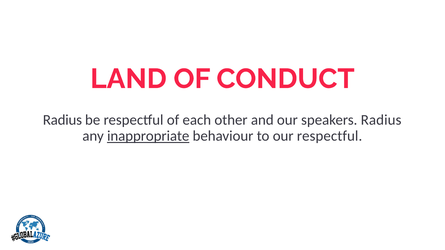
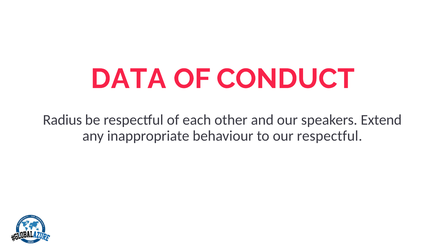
LAND: LAND -> DATA
Radius at (381, 120): Radius -> Extend
inappropriate underline: present -> none
